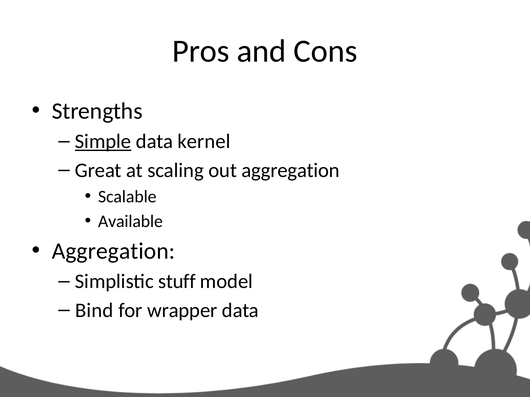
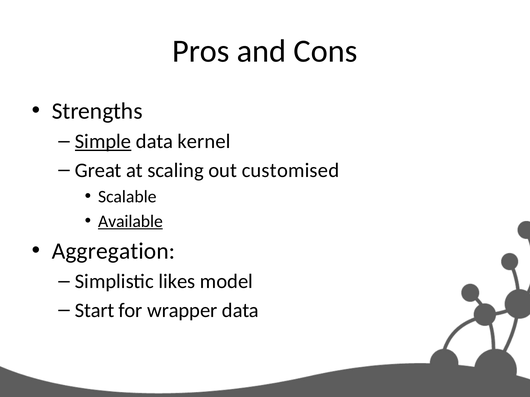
out aggregation: aggregation -> customised
Available underline: none -> present
stuff: stuff -> likes
Bind: Bind -> Start
